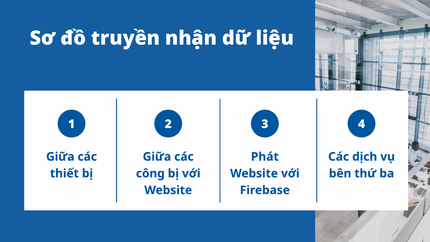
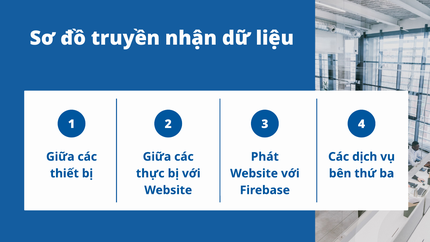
công: công -> thực
